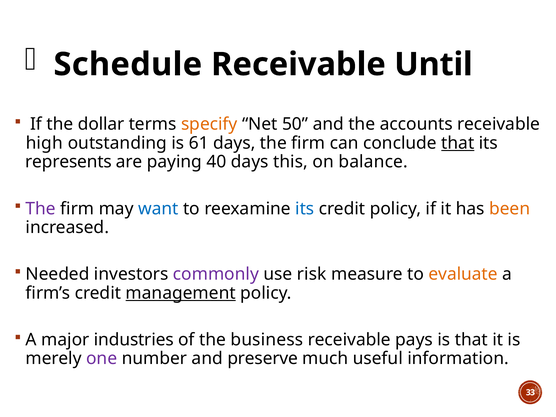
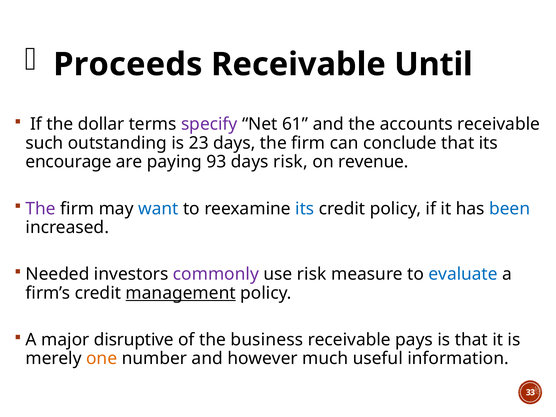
Schedule: Schedule -> Proceeds
specify colour: orange -> purple
50: 50 -> 61
high: high -> such
61: 61 -> 23
that at (458, 143) underline: present -> none
represents: represents -> encourage
40: 40 -> 93
days this: this -> risk
balance: balance -> revenue
been colour: orange -> blue
evaluate colour: orange -> blue
industries: industries -> disruptive
one colour: purple -> orange
preserve: preserve -> however
